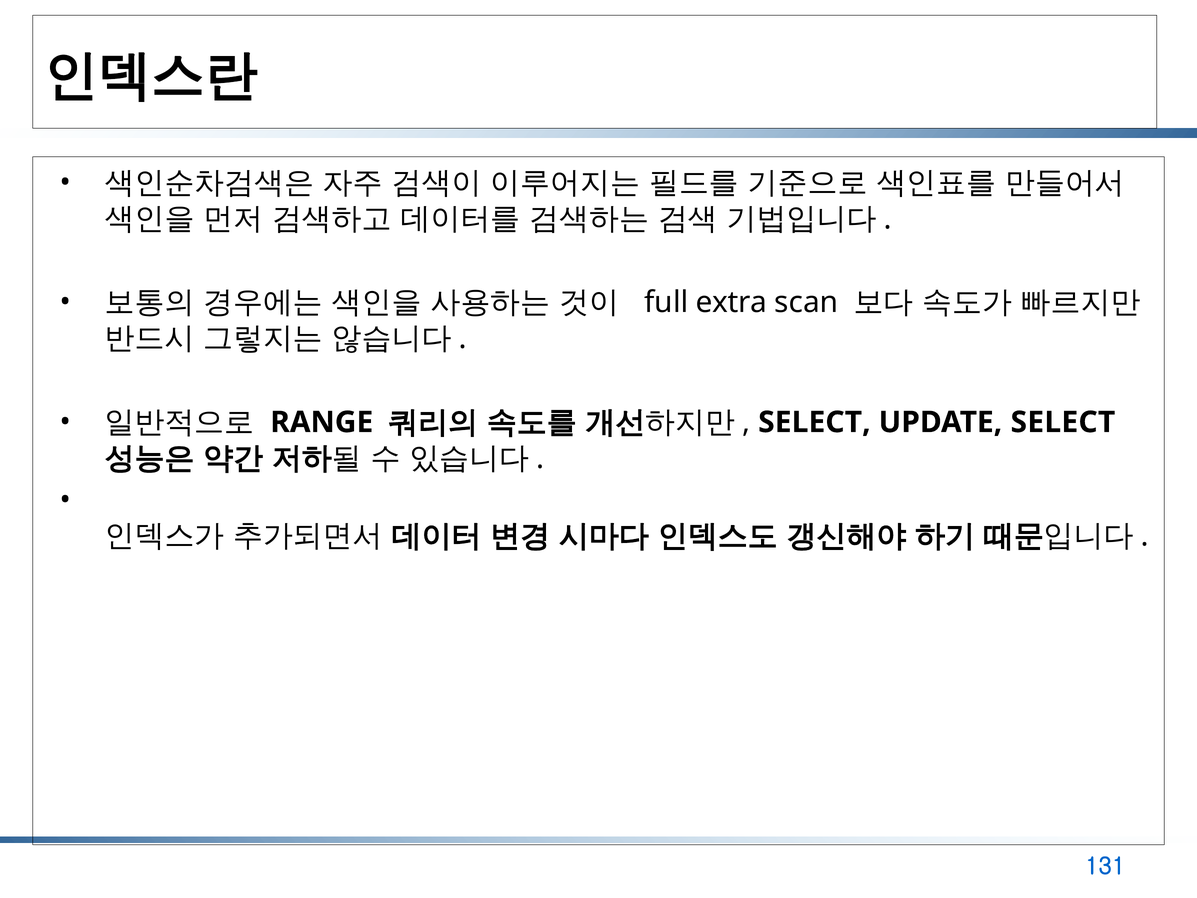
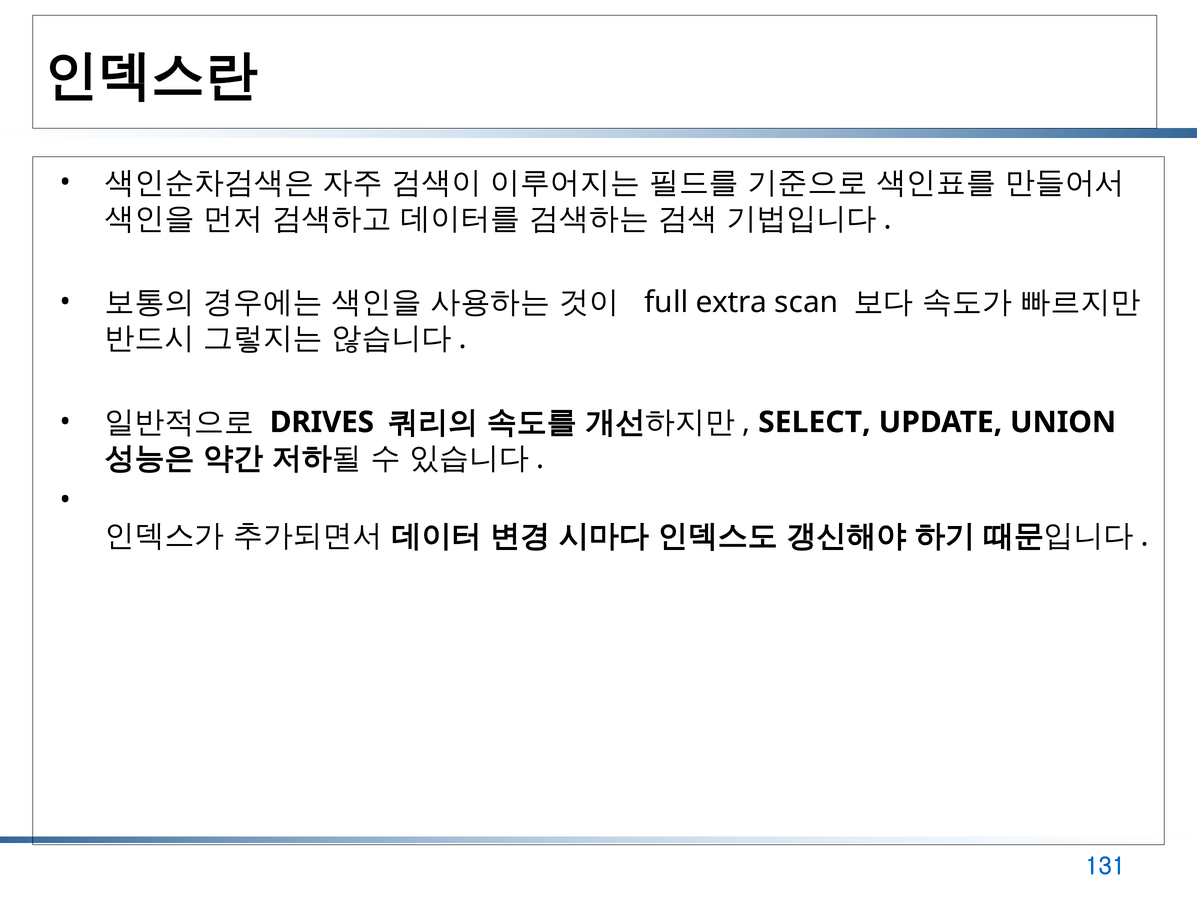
RANGE: RANGE -> DRIVES
UPDATE SELECT: SELECT -> UNION
